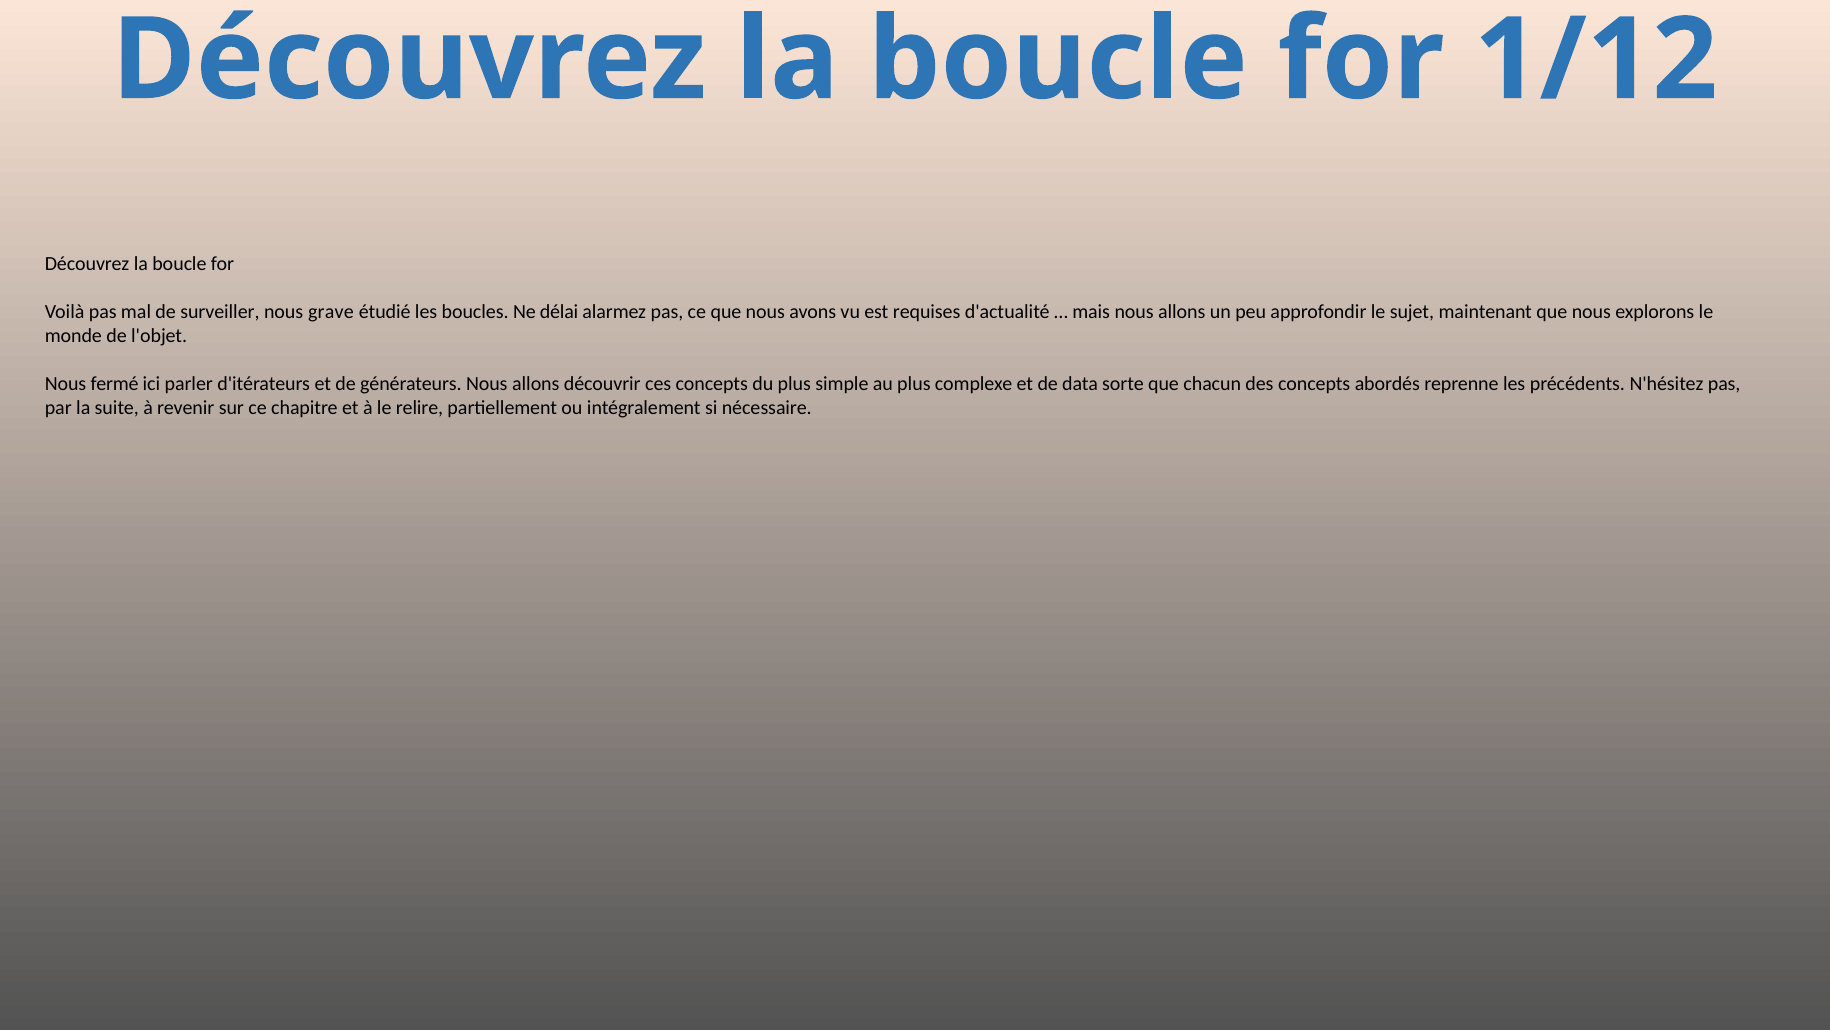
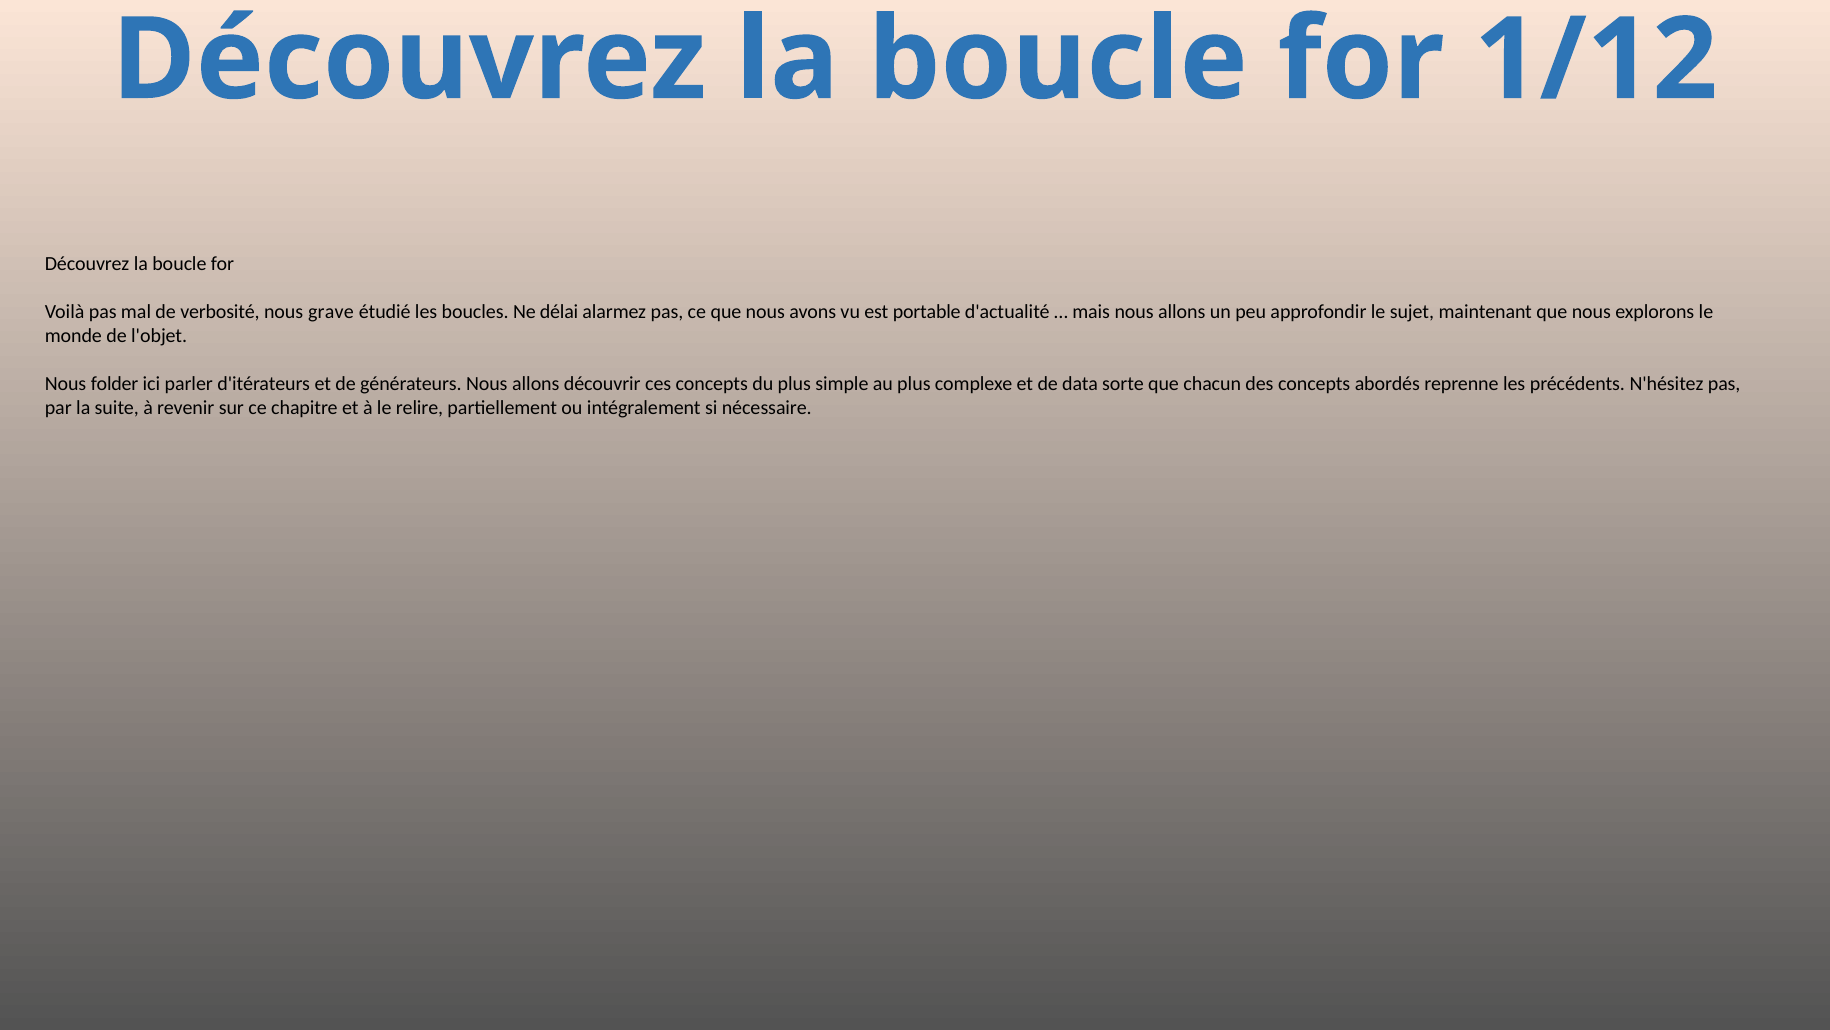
surveiller: surveiller -> verbosité
requises: requises -> portable
fermé: fermé -> folder
